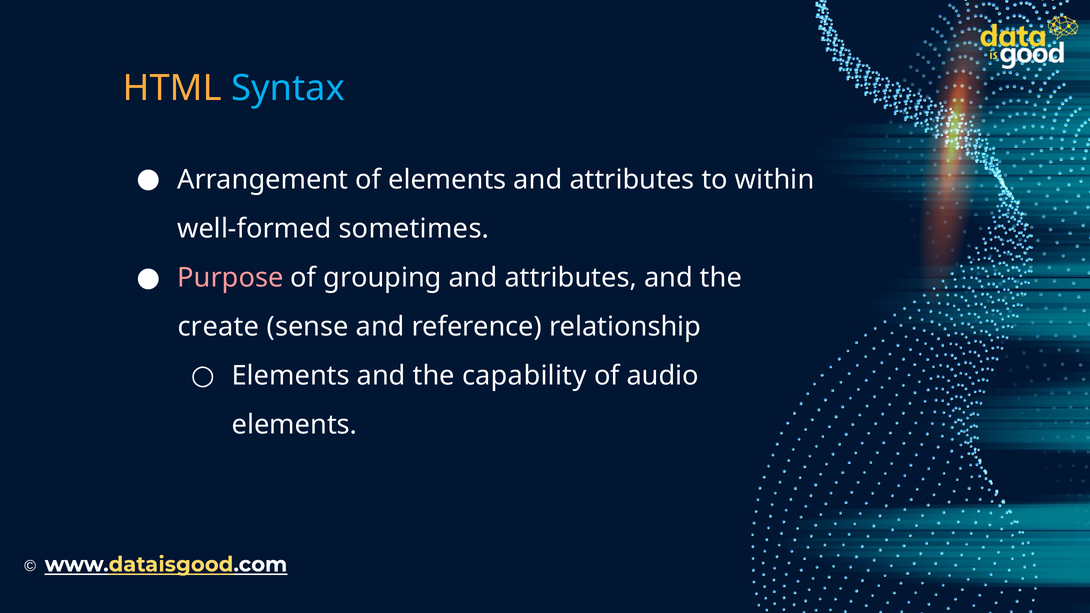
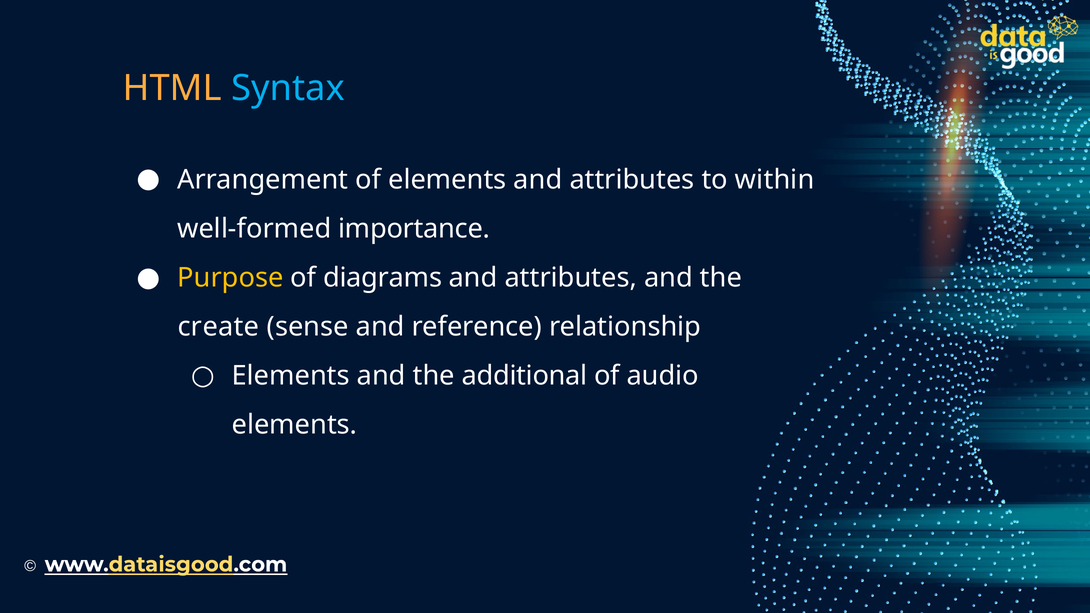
sometimes: sometimes -> importance
Purpose colour: pink -> yellow
grouping: grouping -> diagrams
capability: capability -> additional
